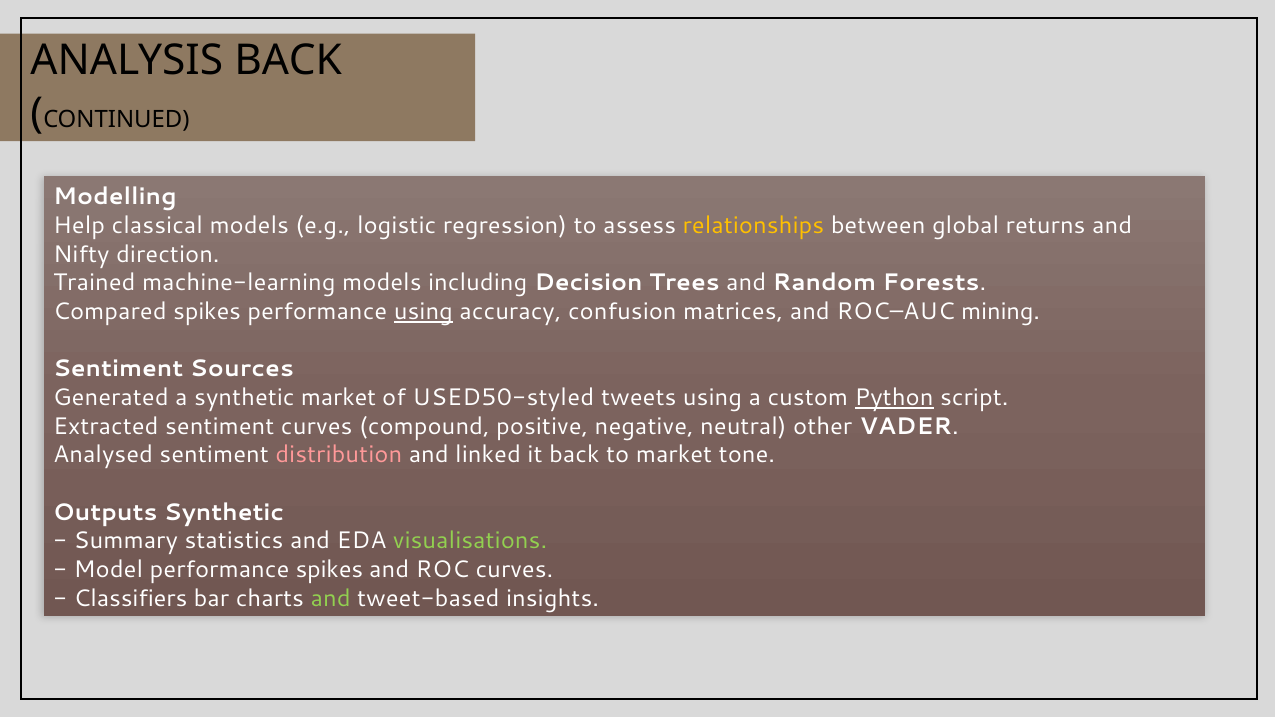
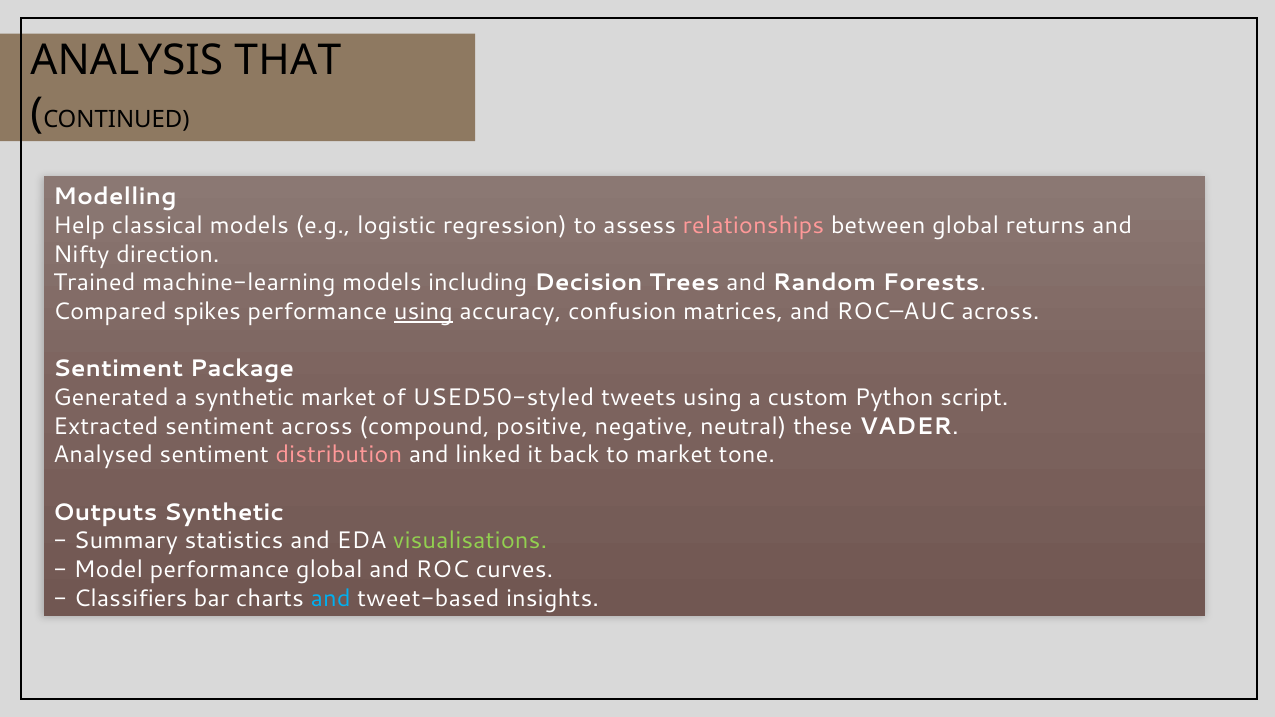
ANALYSIS BACK: BACK -> THAT
relationships colour: yellow -> pink
ROC–AUC mining: mining -> across
Sources: Sources -> Package
Python underline: present -> none
sentiment curves: curves -> across
other: other -> these
performance spikes: spikes -> global
and at (331, 599) colour: light green -> light blue
